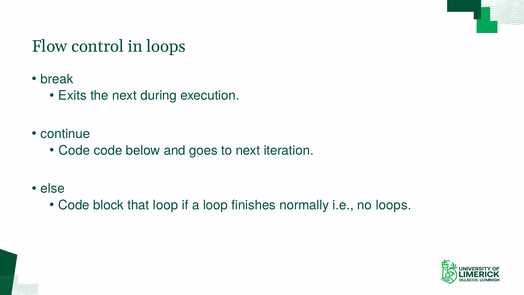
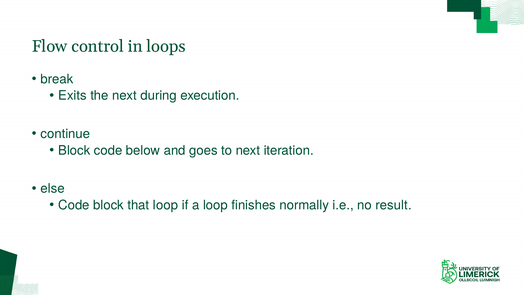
Code at (74, 150): Code -> Block
no loops: loops -> result
